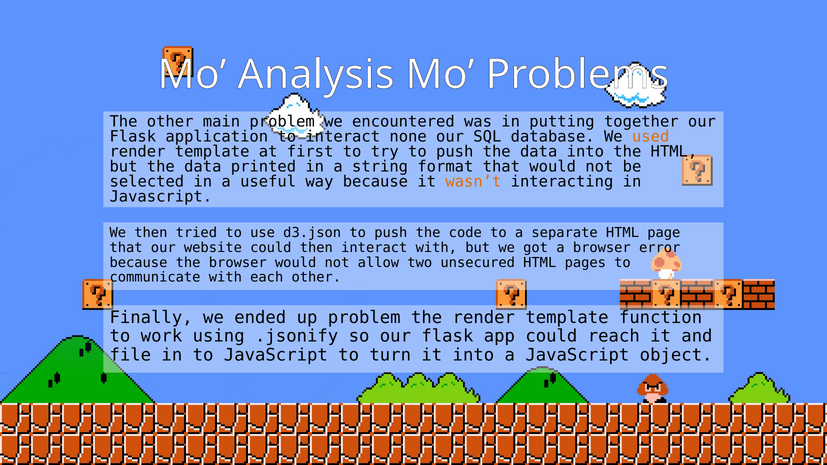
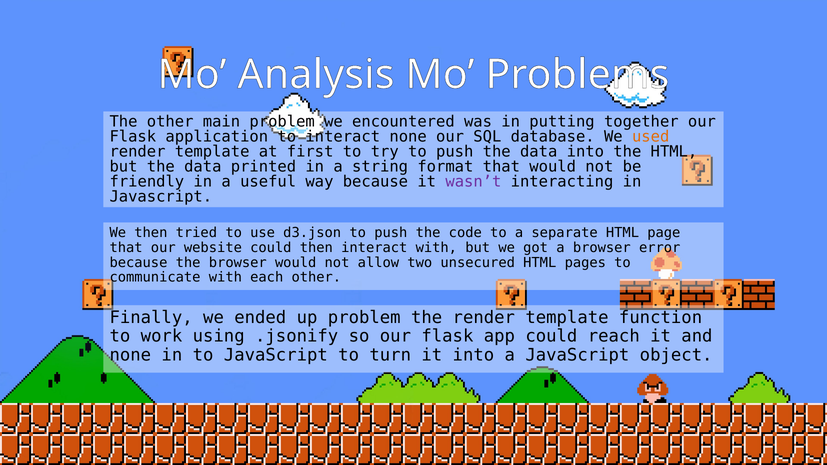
selected: selected -> friendly
wasn’t colour: orange -> purple
file at (130, 355): file -> none
